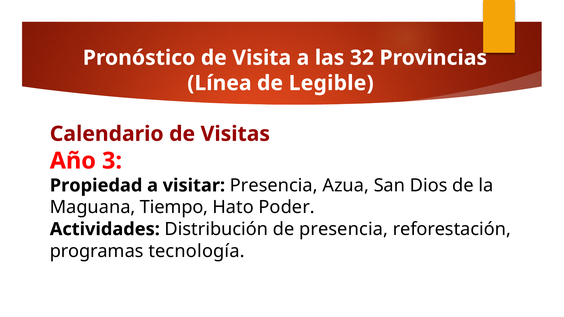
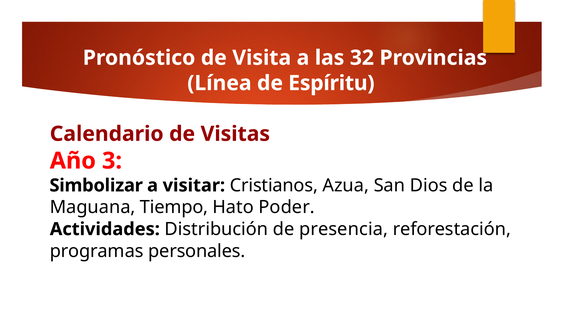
Legible: Legible -> Espíritu
Propiedad: Propiedad -> Simbolizar
visitar Presencia: Presencia -> Cristianos
tecnología: tecnología -> personales
